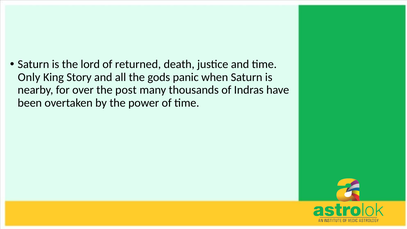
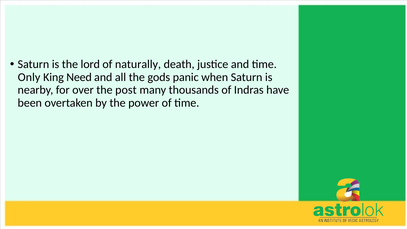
returned: returned -> naturally
Story: Story -> Need
